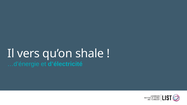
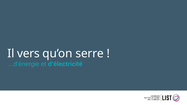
shale: shale -> serre
